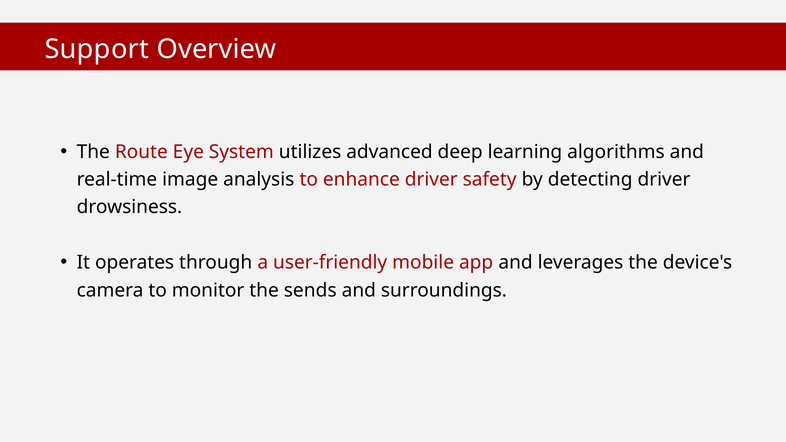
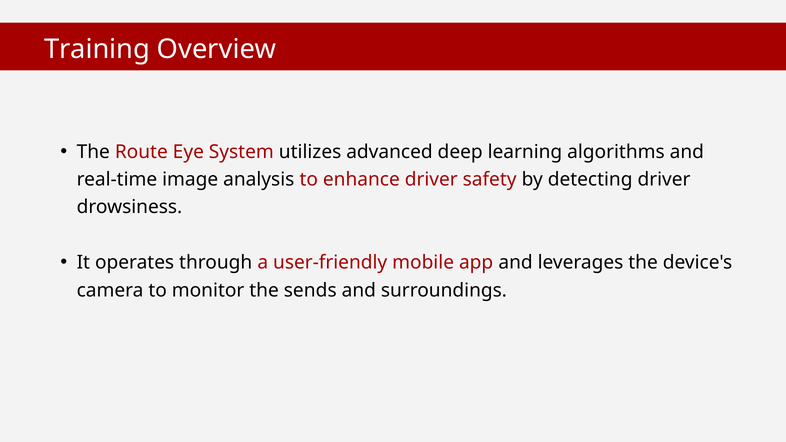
Support: Support -> Training
